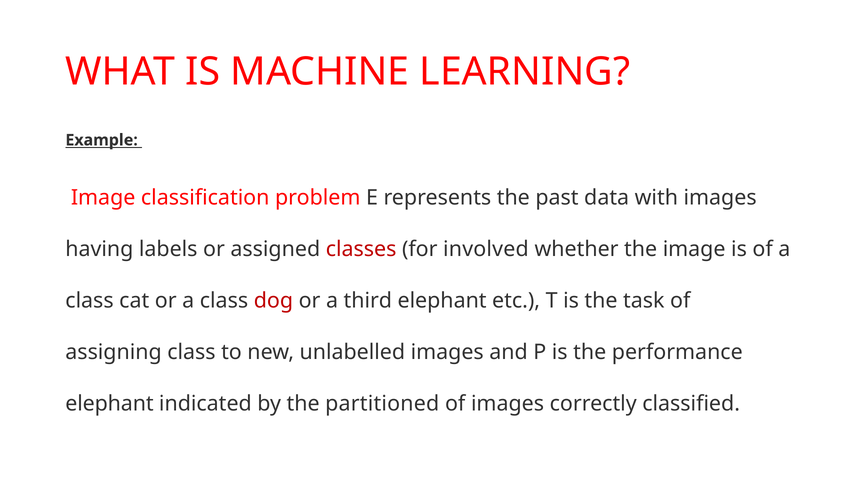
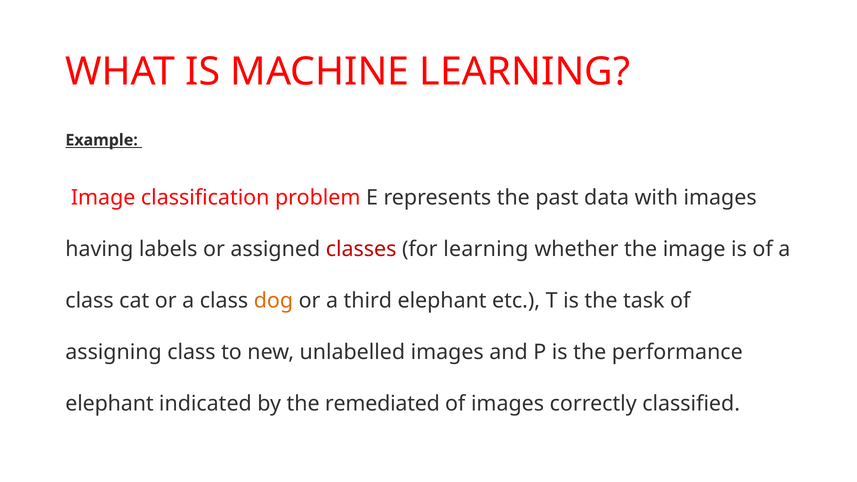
for involved: involved -> learning
dog colour: red -> orange
partitioned: partitioned -> remediated
